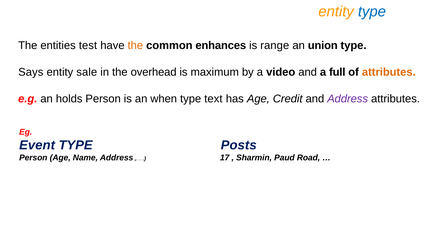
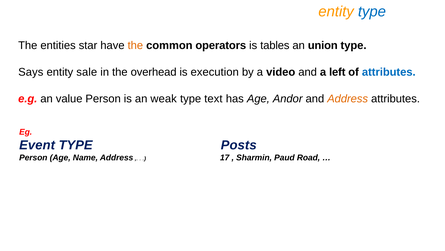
test: test -> star
enhances: enhances -> operators
range: range -> tables
maximum: maximum -> execution
full: full -> left
attributes at (389, 72) colour: orange -> blue
holds: holds -> value
when: when -> weak
Credit: Credit -> Andor
Address at (348, 99) colour: purple -> orange
